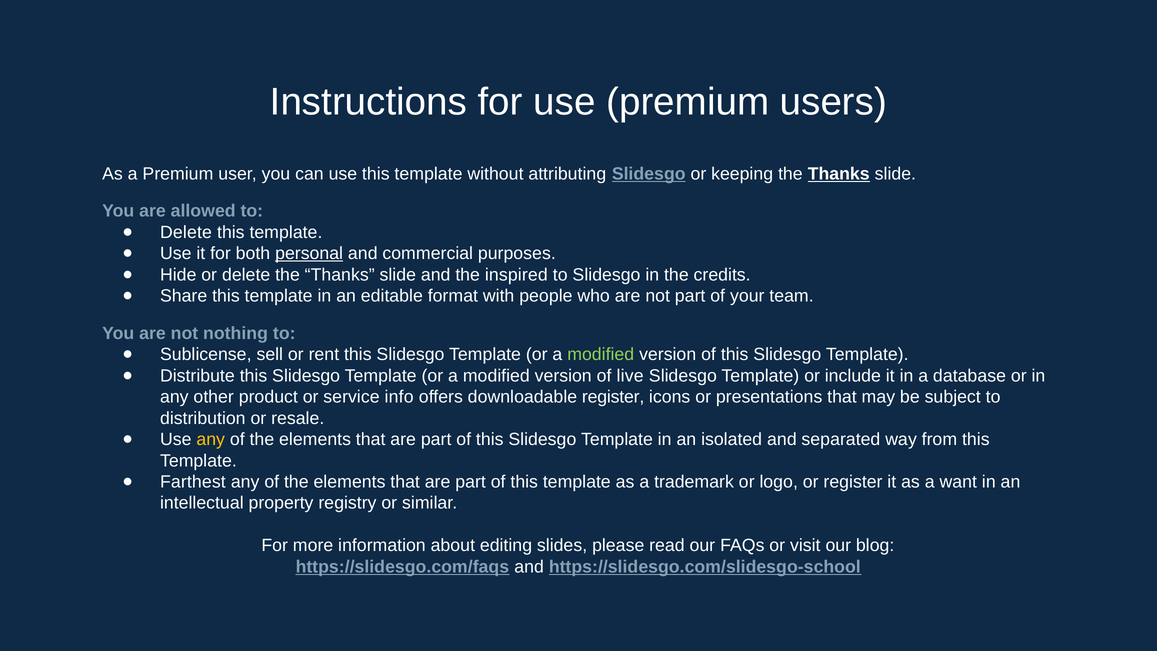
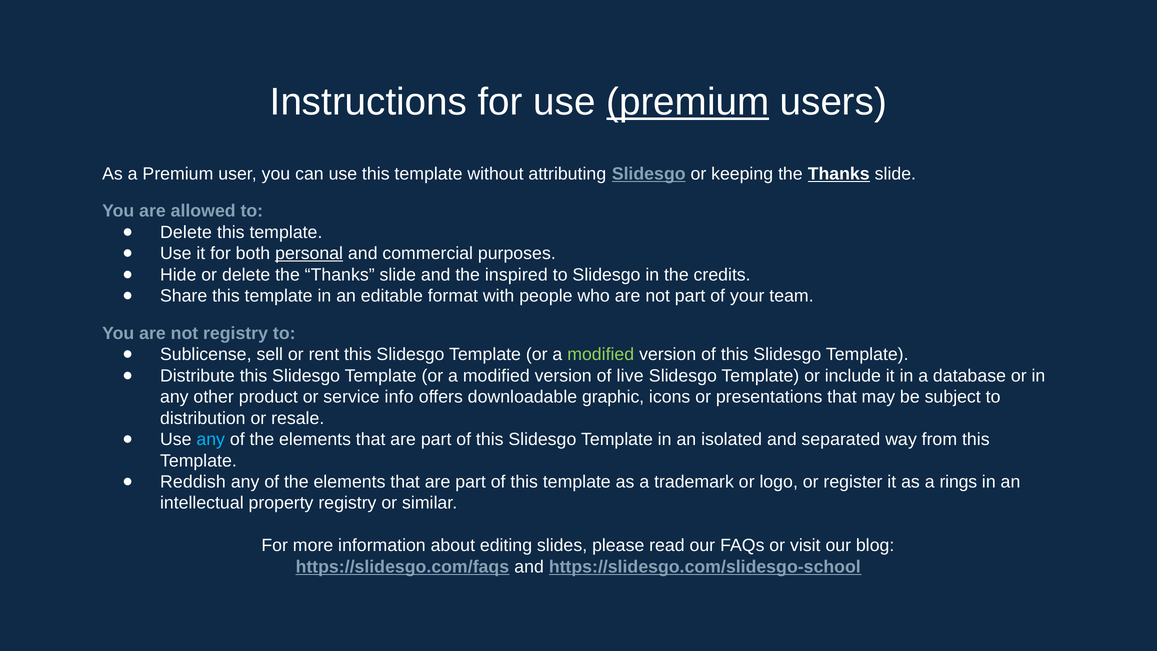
premium at (688, 102) underline: none -> present
not nothing: nothing -> registry
downloadable register: register -> graphic
any at (211, 439) colour: yellow -> light blue
Farthest: Farthest -> Reddish
want: want -> rings
